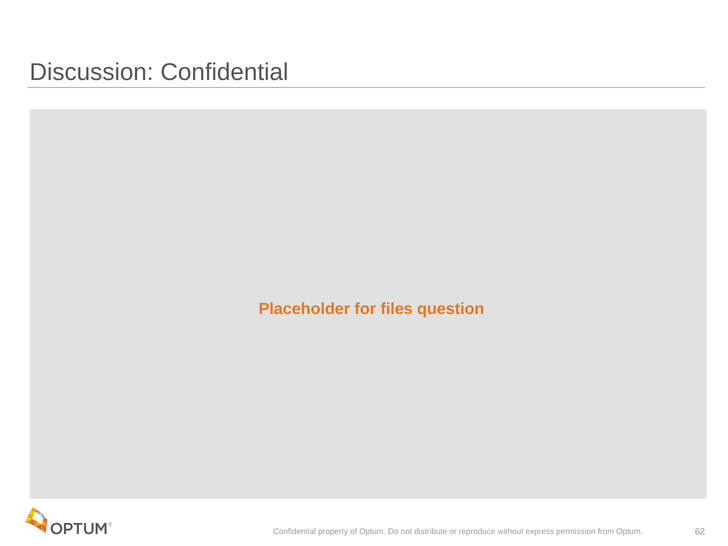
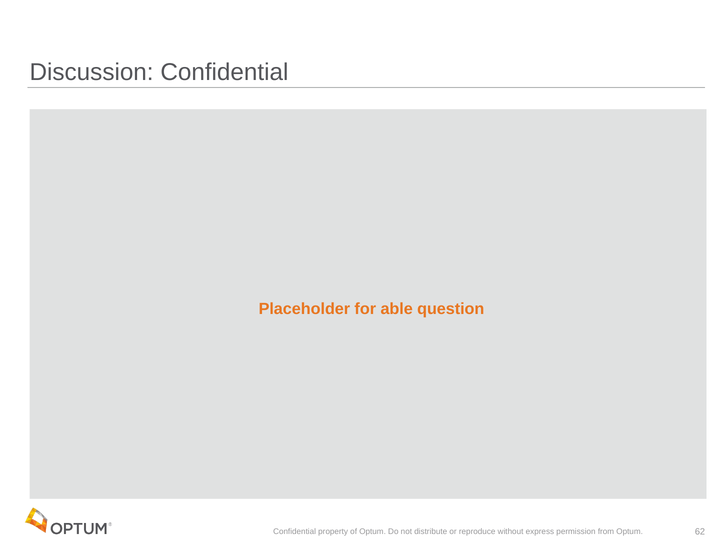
files: files -> able
